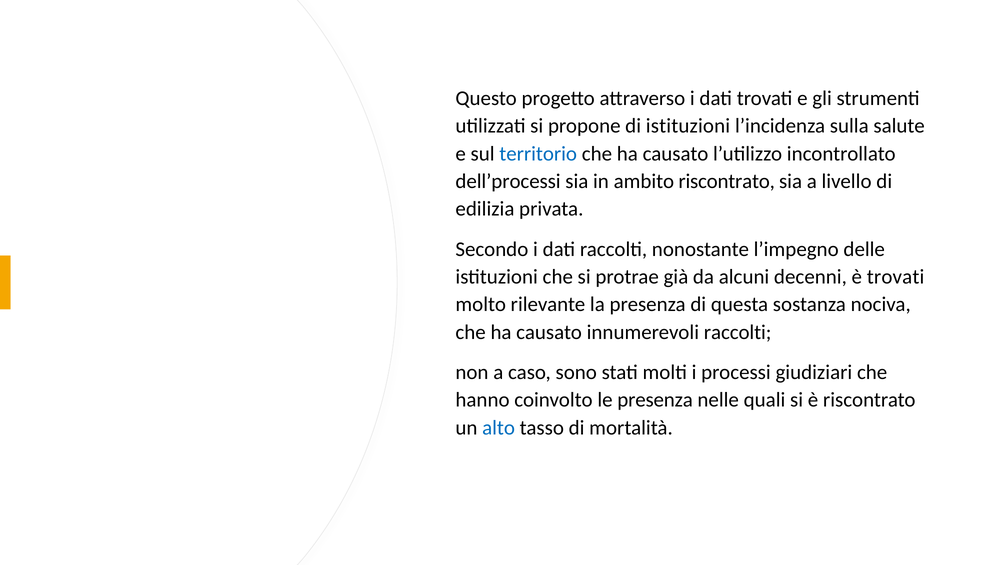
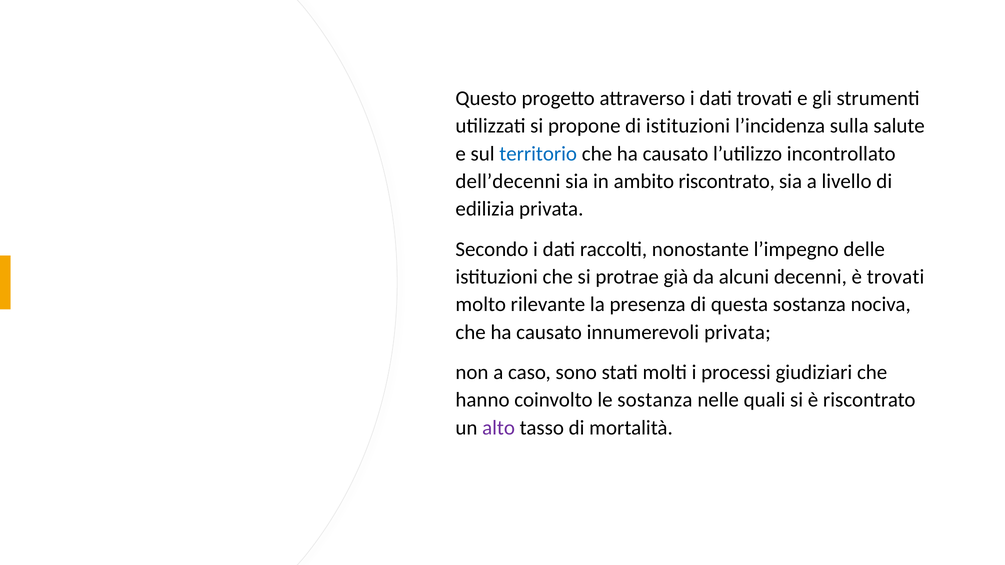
dell’processi: dell’processi -> dell’decenni
innumerevoli raccolti: raccolti -> privata
le presenza: presenza -> sostanza
alto colour: blue -> purple
